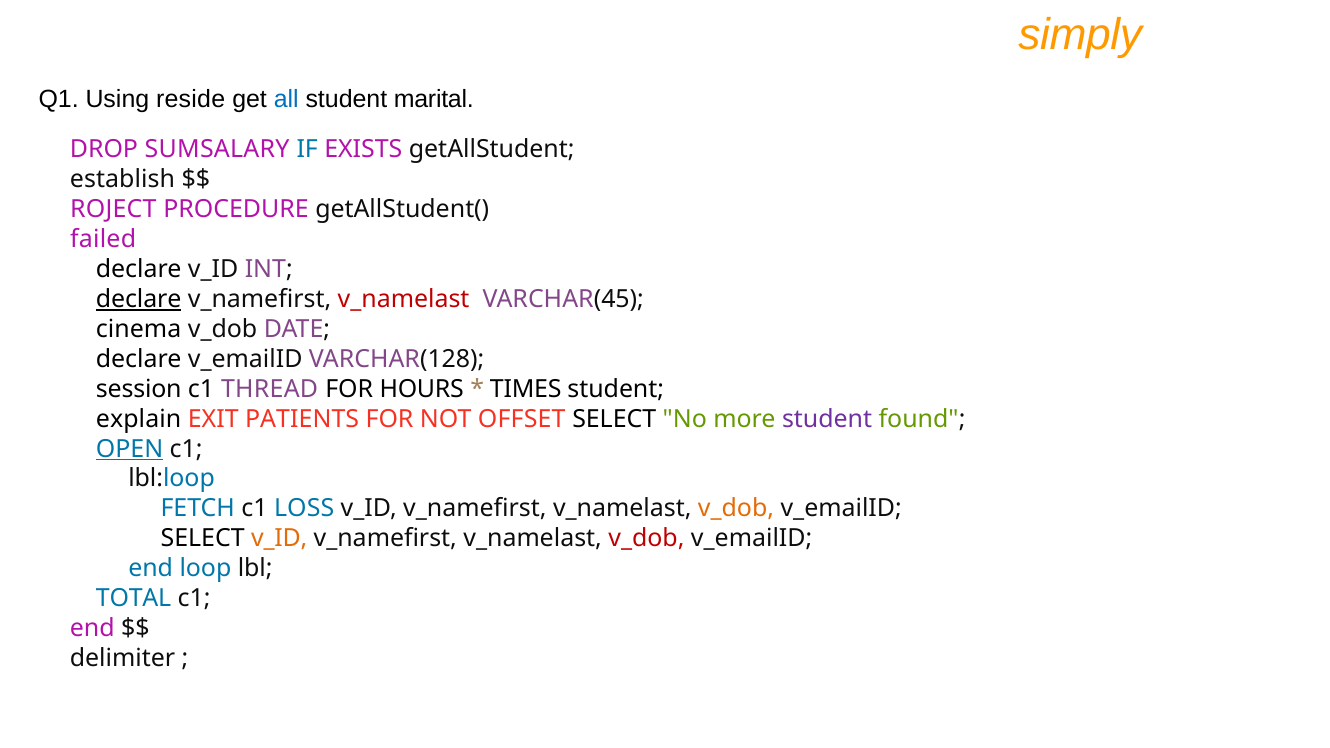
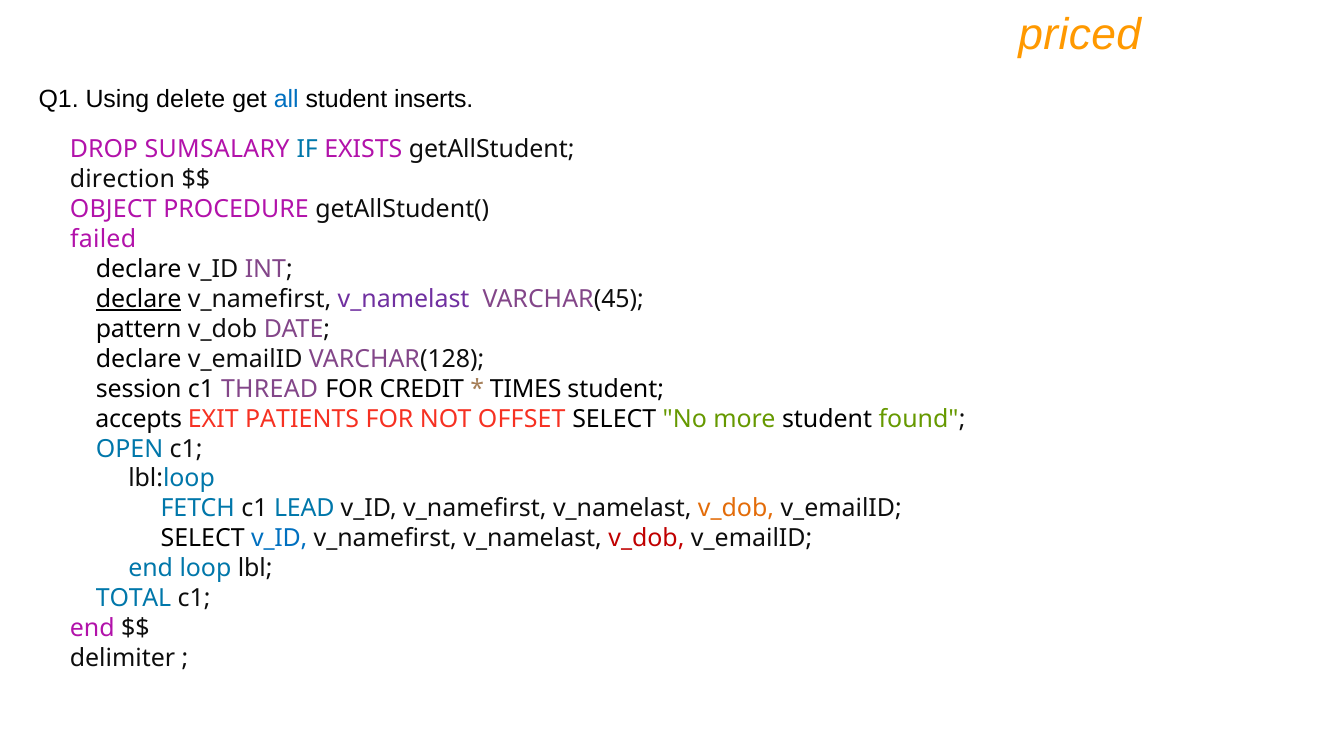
simply: simply -> priced
reside: reside -> delete
marital: marital -> inserts
establish: establish -> direction
ROJECT: ROJECT -> OBJECT
v_namelast at (404, 299) colour: red -> purple
cinema: cinema -> pattern
HOURS: HOURS -> CREDIT
explain: explain -> accepts
student at (827, 419) colour: purple -> black
OPEN underline: present -> none
LOSS: LOSS -> LEAD
v_ID at (279, 539) colour: orange -> blue
